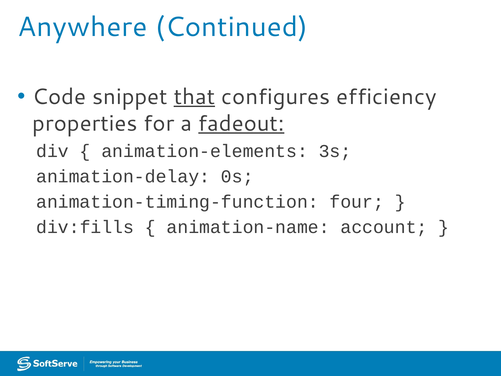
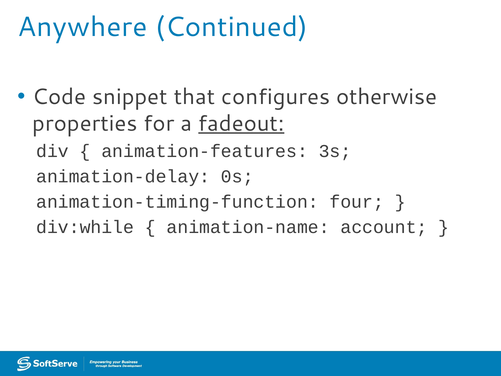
that underline: present -> none
efficiency: efficiency -> otherwise
animation-elements: animation-elements -> animation-features
div:fills: div:fills -> div:while
